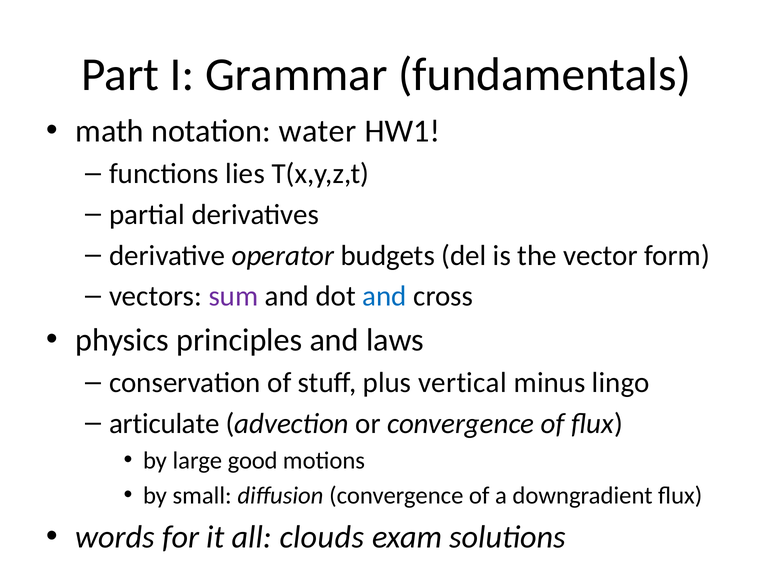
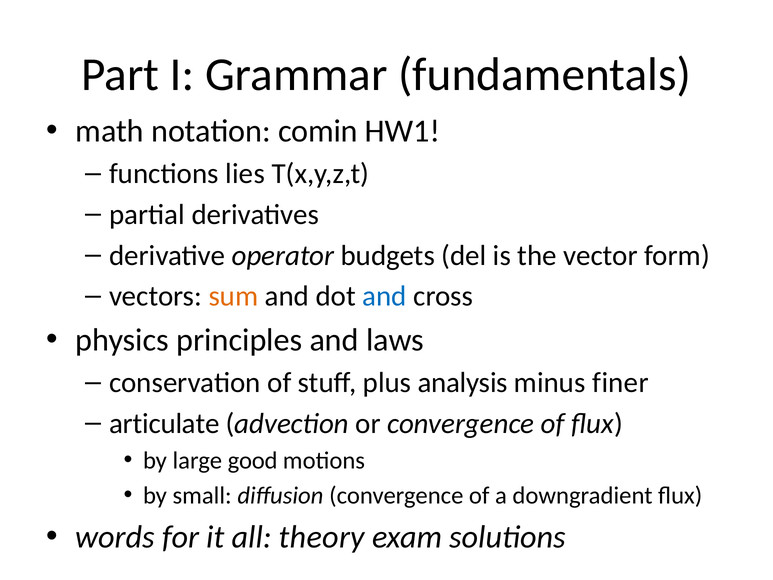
water: water -> comin
sum colour: purple -> orange
vertical: vertical -> analysis
lingo: lingo -> finer
clouds: clouds -> theory
